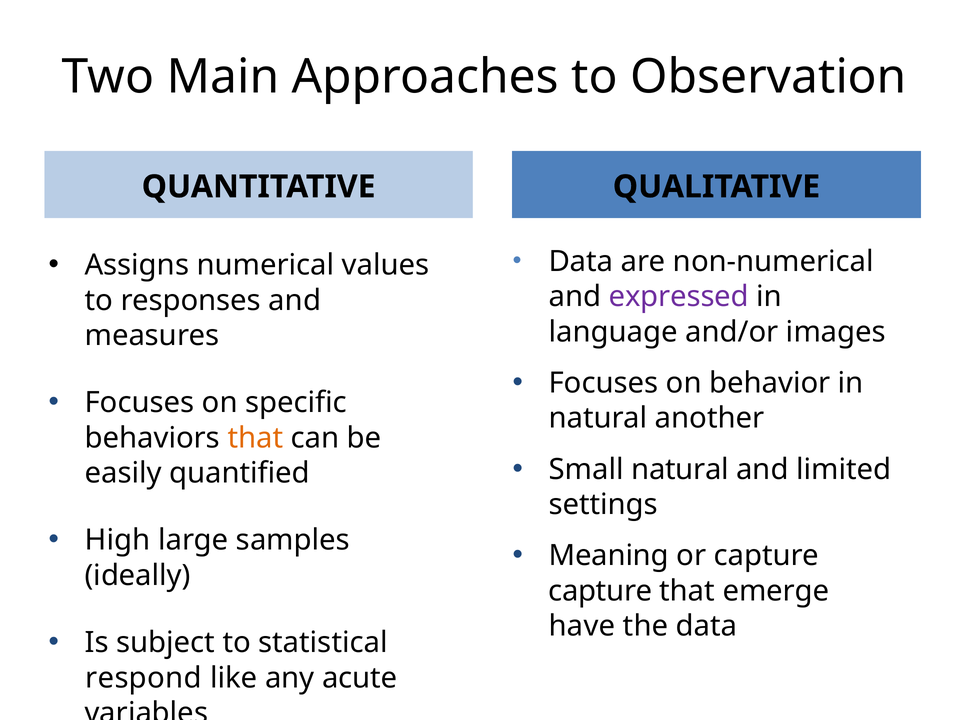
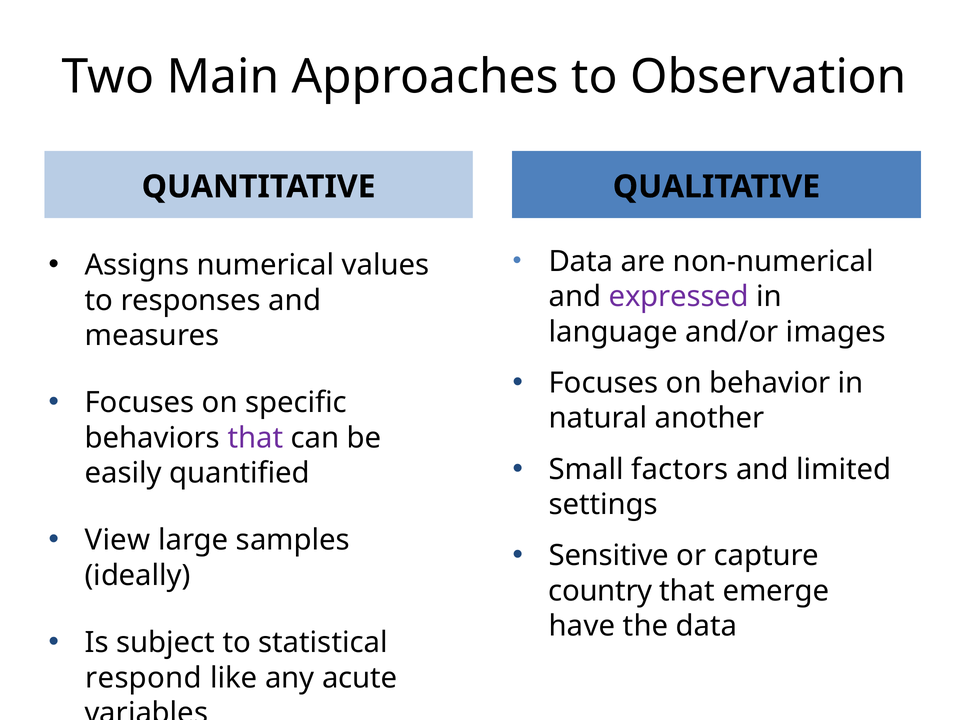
that at (255, 438) colour: orange -> purple
Small natural: natural -> factors
High: High -> View
Meaning: Meaning -> Sensitive
capture at (600, 591): capture -> country
